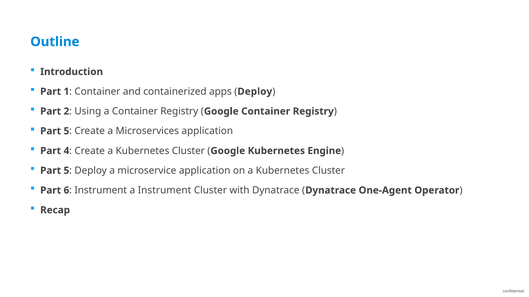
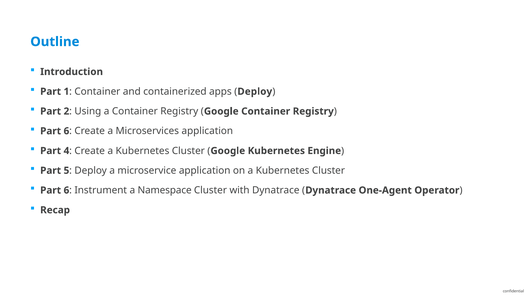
5 at (66, 131): 5 -> 6
a Instrument: Instrument -> Namespace
